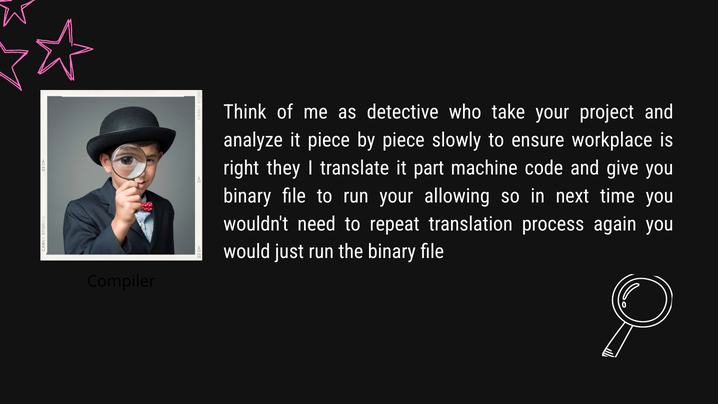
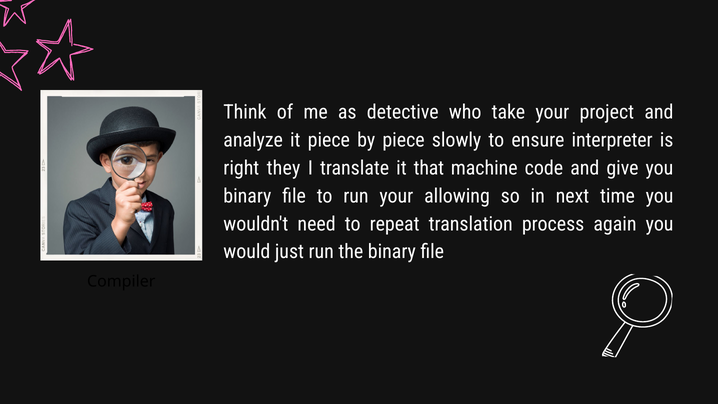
workplace: workplace -> interpreter
part: part -> that
